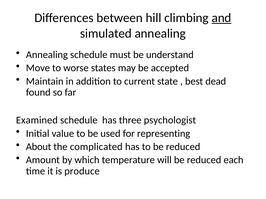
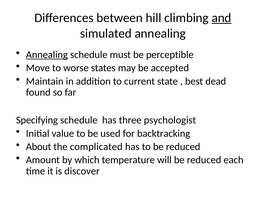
Annealing at (47, 55) underline: none -> present
understand: understand -> perceptible
Examined: Examined -> Specifying
representing: representing -> backtracking
produce: produce -> discover
